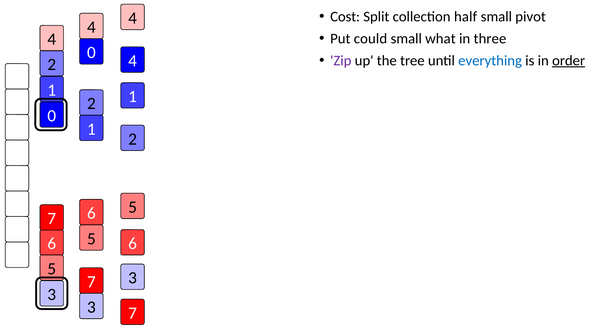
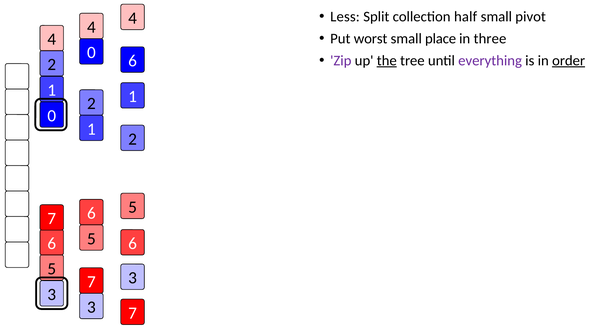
Cost: Cost -> Less
could: could -> worst
what: what -> place
0 4: 4 -> 6
the underline: none -> present
everything colour: blue -> purple
